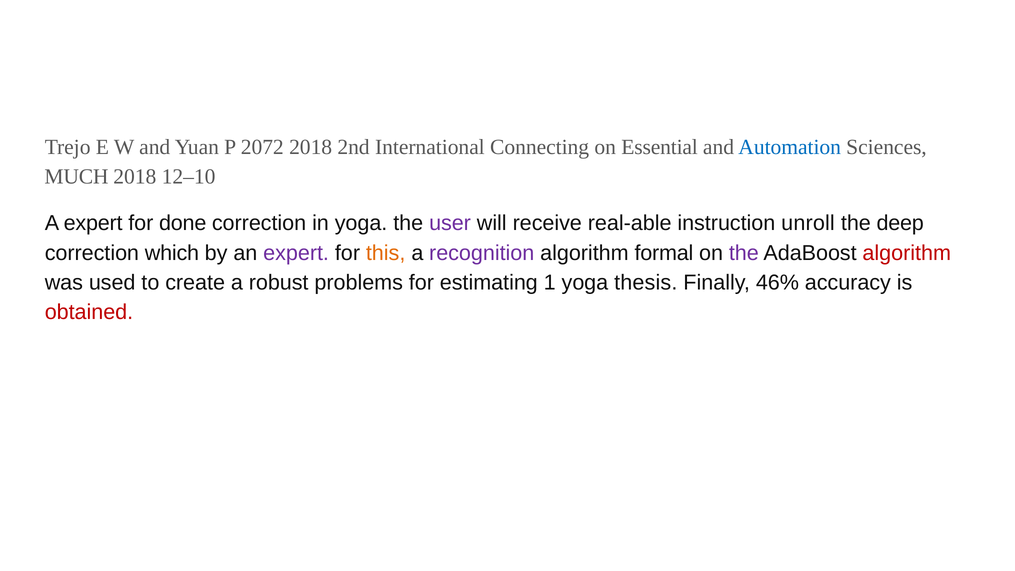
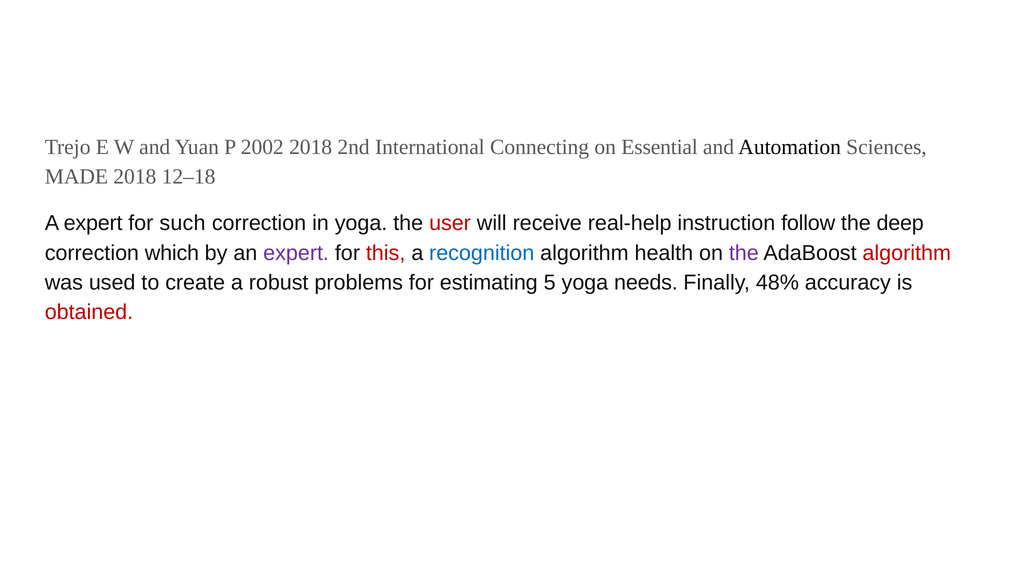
2072: 2072 -> 2002
Automation colour: blue -> black
MUCH: MUCH -> MADE
12–10: 12–10 -> 12–18
done: done -> such
user colour: purple -> red
real-able: real-able -> real-help
unroll: unroll -> follow
this colour: orange -> red
recognition colour: purple -> blue
formal: formal -> health
1: 1 -> 5
thesis: thesis -> needs
46%: 46% -> 48%
